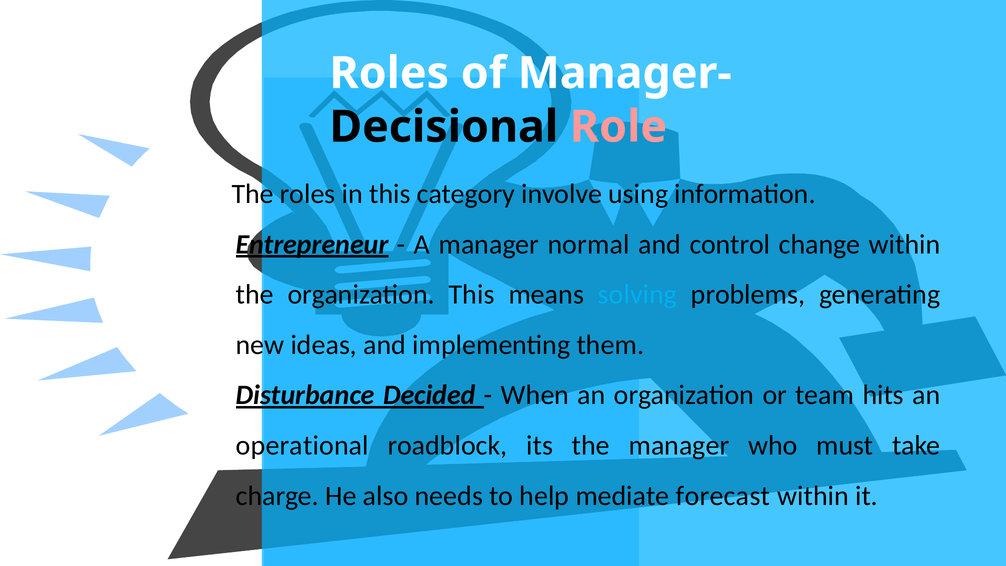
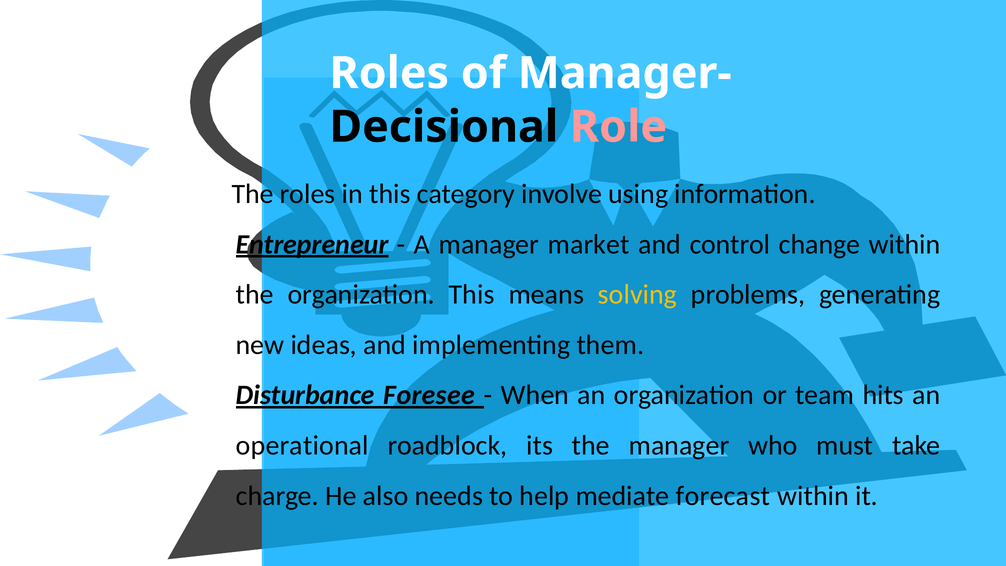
normal: normal -> market
solving colour: light blue -> yellow
Decided: Decided -> Foresee
